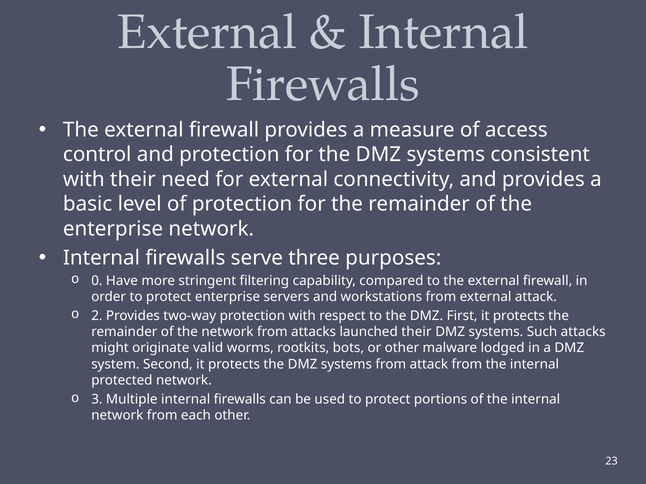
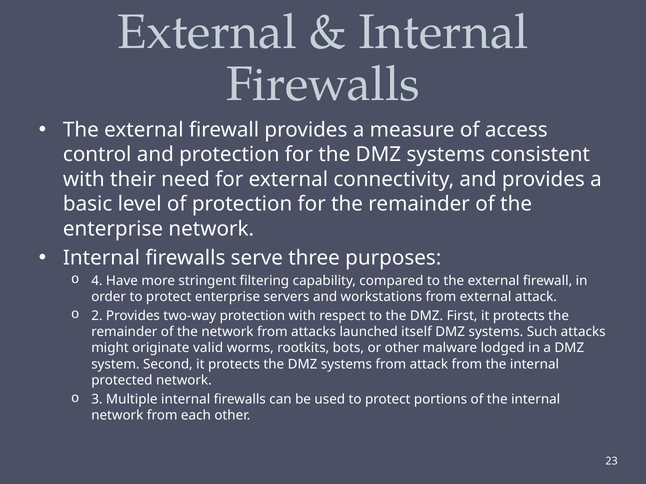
0: 0 -> 4
launched their: their -> itself
